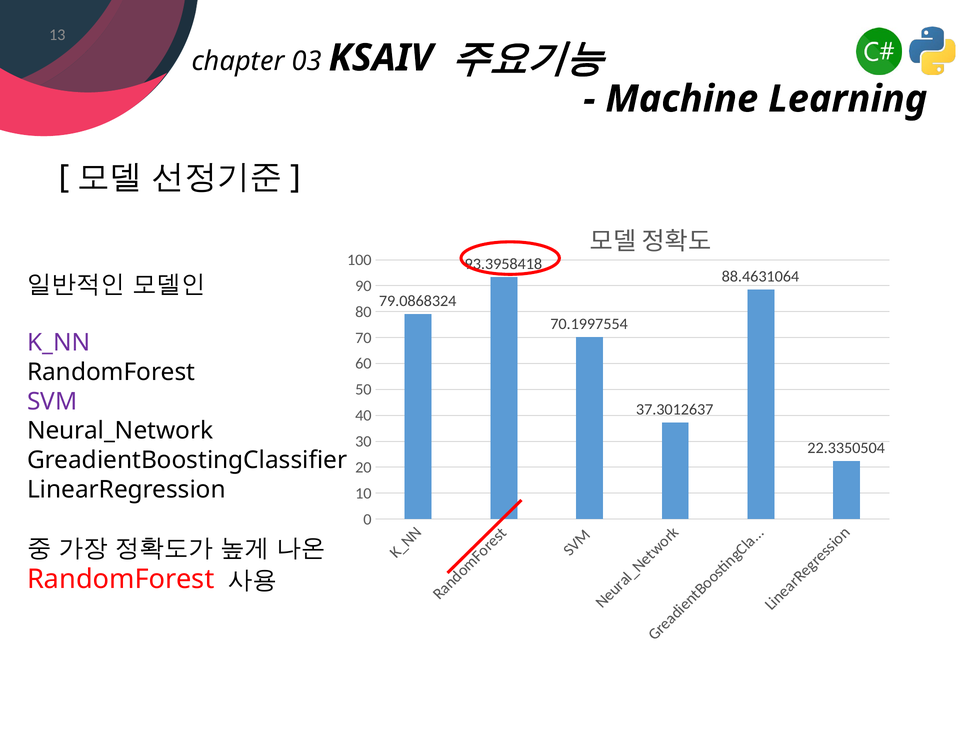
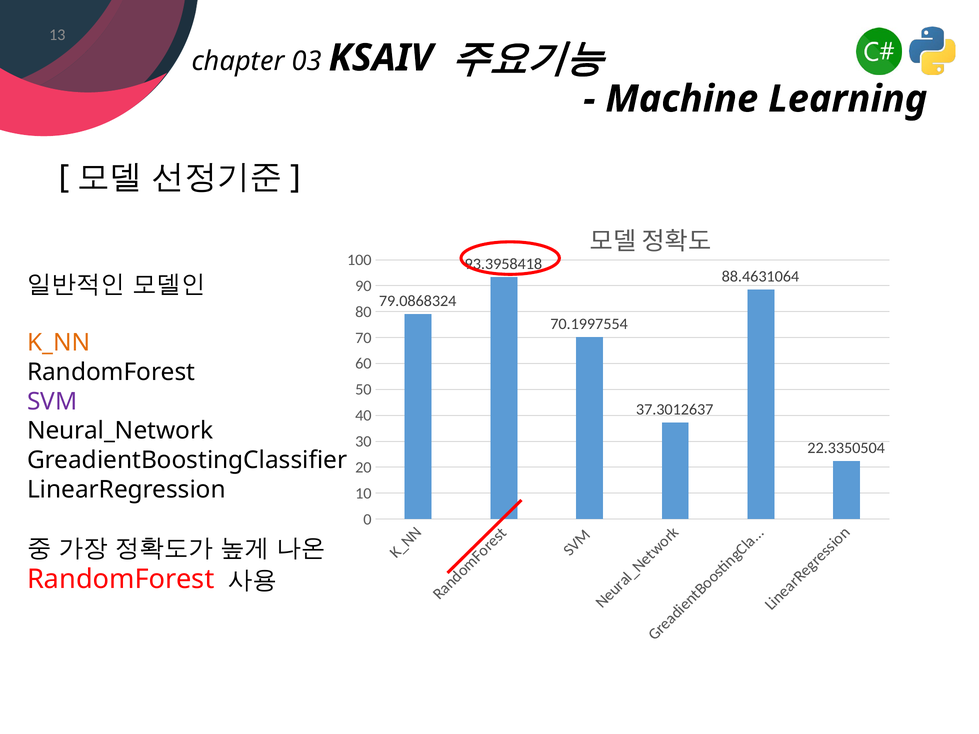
K_NN colour: purple -> orange
